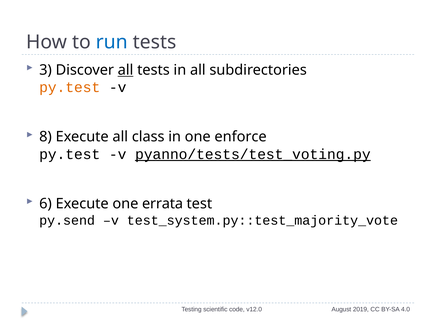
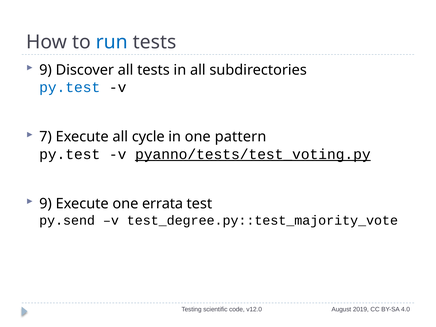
3 at (46, 70): 3 -> 9
all at (126, 70) underline: present -> none
py.test at (70, 87) colour: orange -> blue
8: 8 -> 7
class: class -> cycle
enforce: enforce -> pattern
6 at (46, 204): 6 -> 9
test_system.py::test_majority_vote: test_system.py::test_majority_vote -> test_degree.py::test_majority_vote
